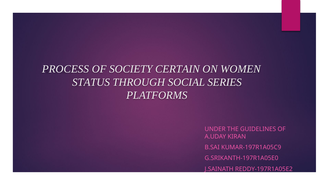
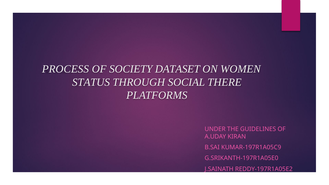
CERTAIN: CERTAIN -> DATASET
SERIES: SERIES -> THERE
